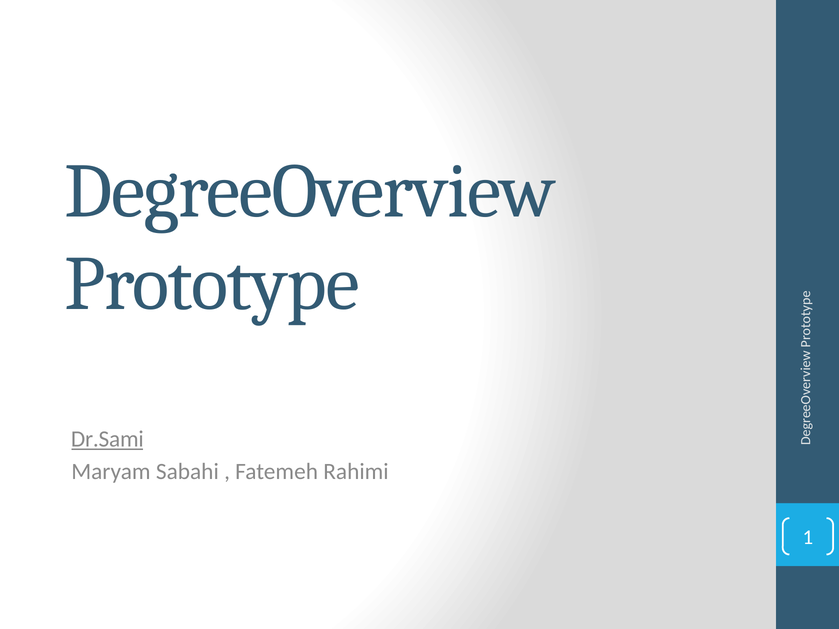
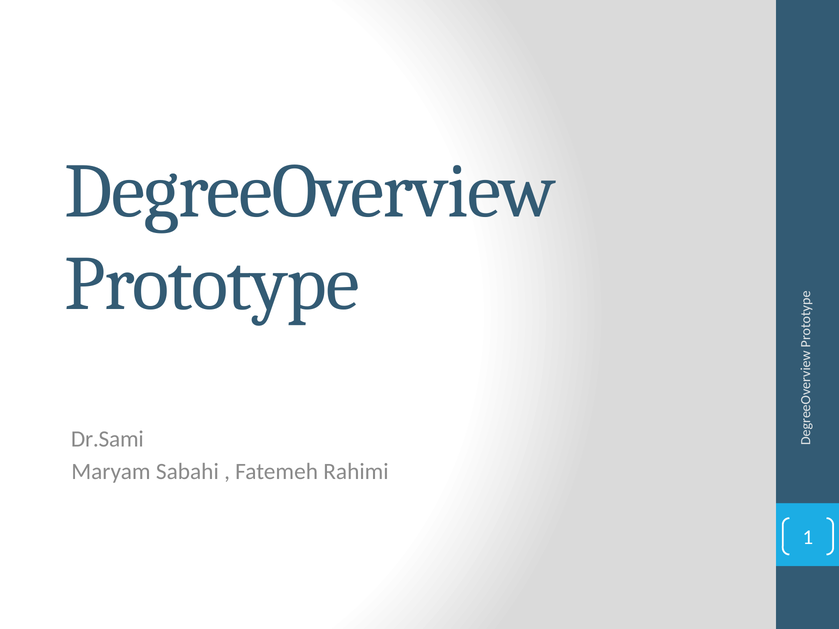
Dr.Sami underline: present -> none
